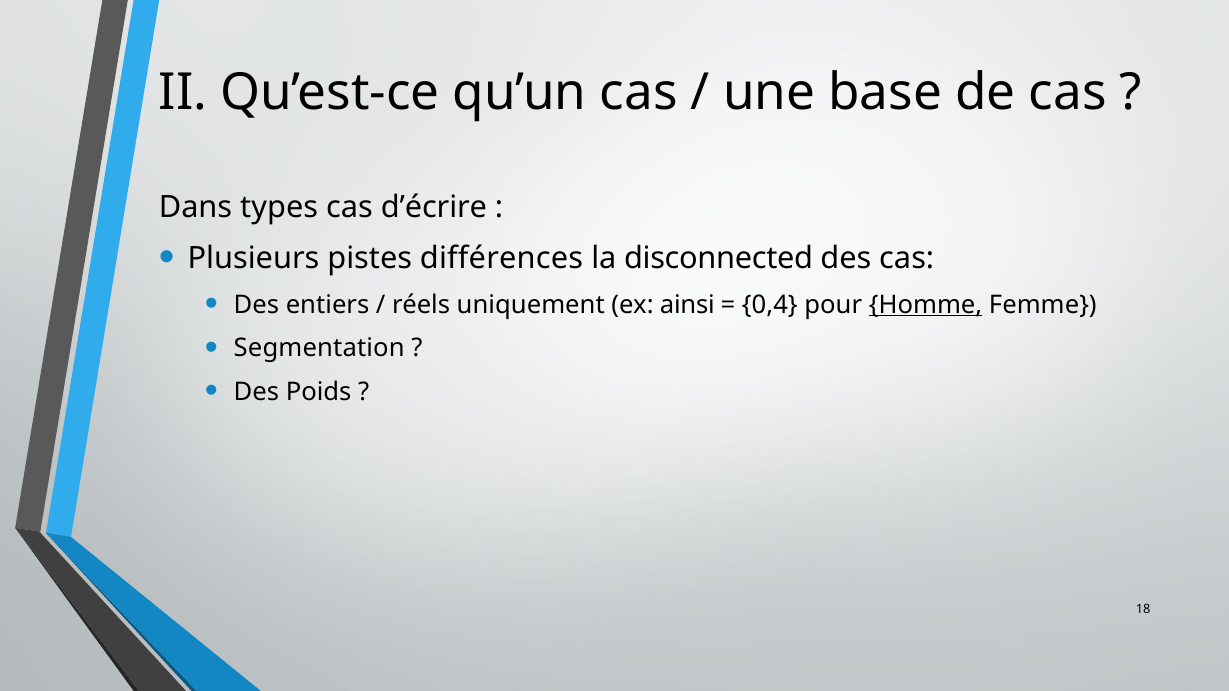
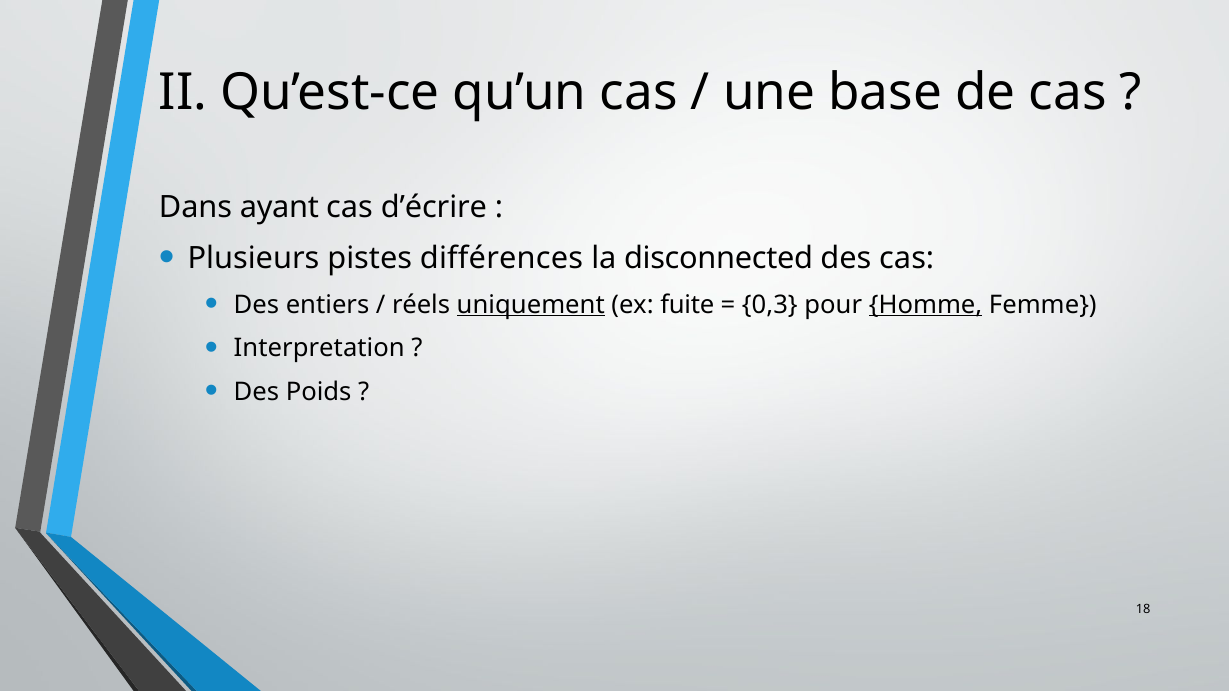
types: types -> ayant
uniquement underline: none -> present
ainsi: ainsi -> fuite
0,4: 0,4 -> 0,3
Segmentation: Segmentation -> Interpretation
